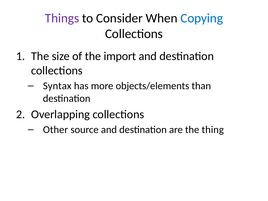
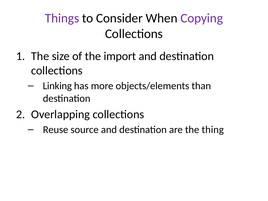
Copying colour: blue -> purple
Syntax: Syntax -> Linking
Other: Other -> Reuse
